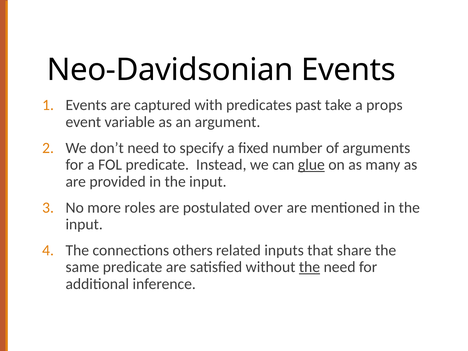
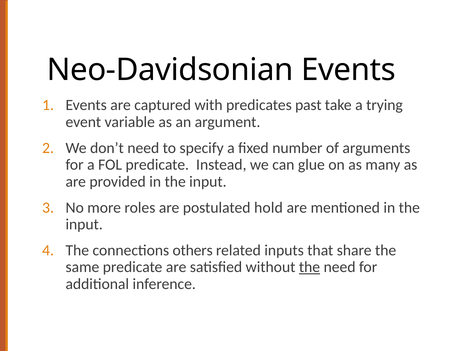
props: props -> trying
glue underline: present -> none
over: over -> hold
